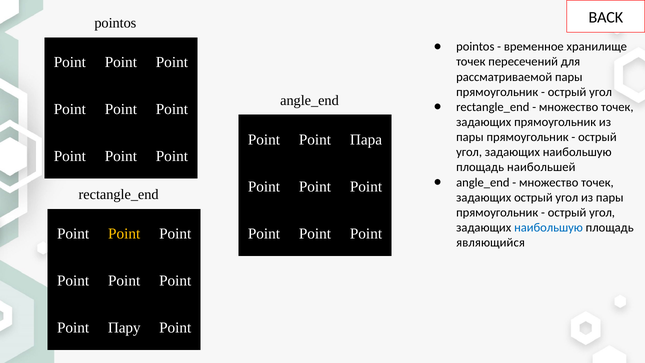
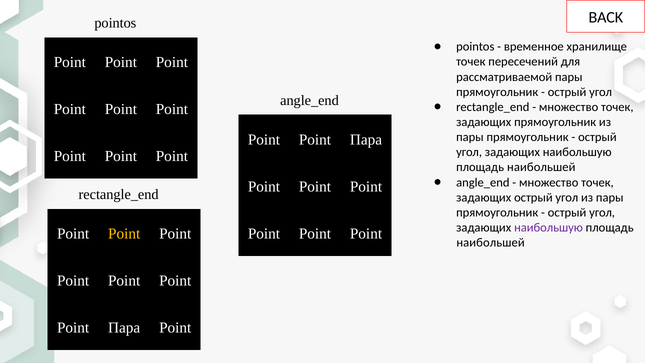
наибольшую at (549, 227) colour: blue -> purple
являющийся at (491, 243): являющийся -> наибольшей
Пару at (124, 328): Пару -> Пара
